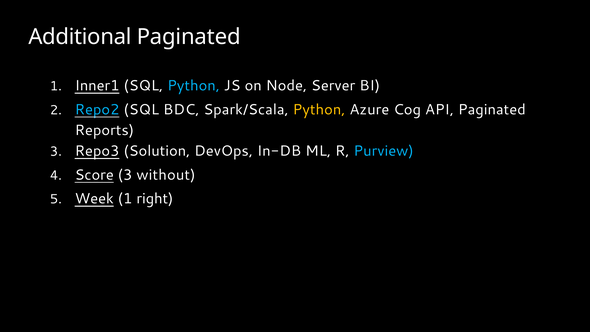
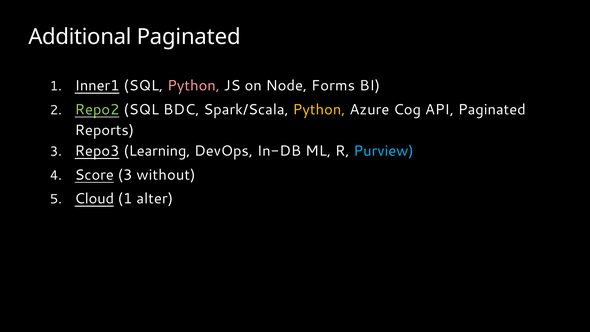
Python at (194, 86) colour: light blue -> pink
Server: Server -> Forms
Repo2 colour: light blue -> light green
Solution: Solution -> Learning
Week: Week -> Cloud
right: right -> alter
